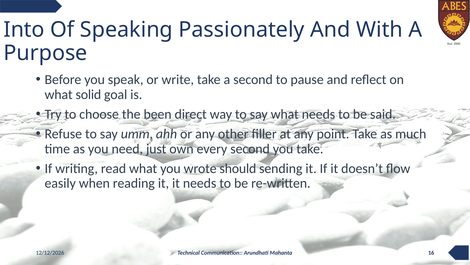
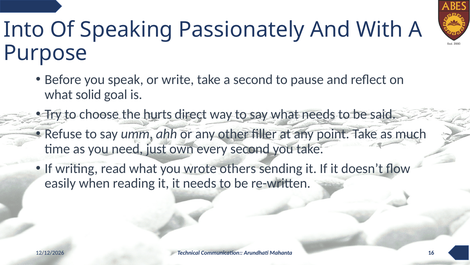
been: been -> hurts
should: should -> others
